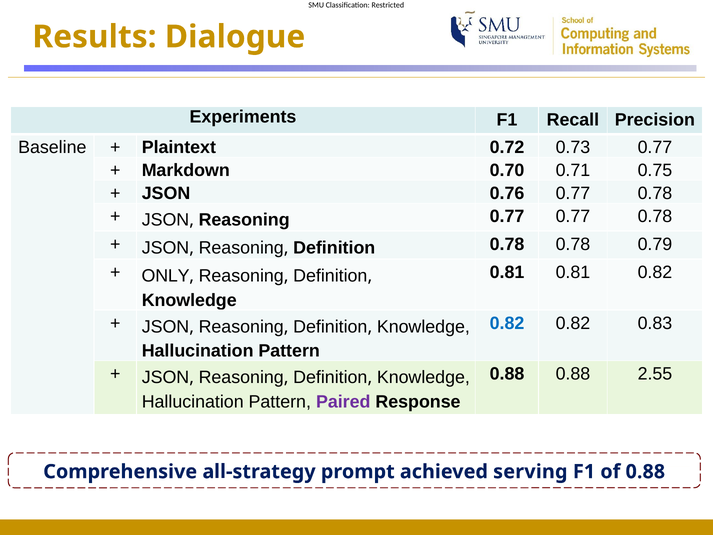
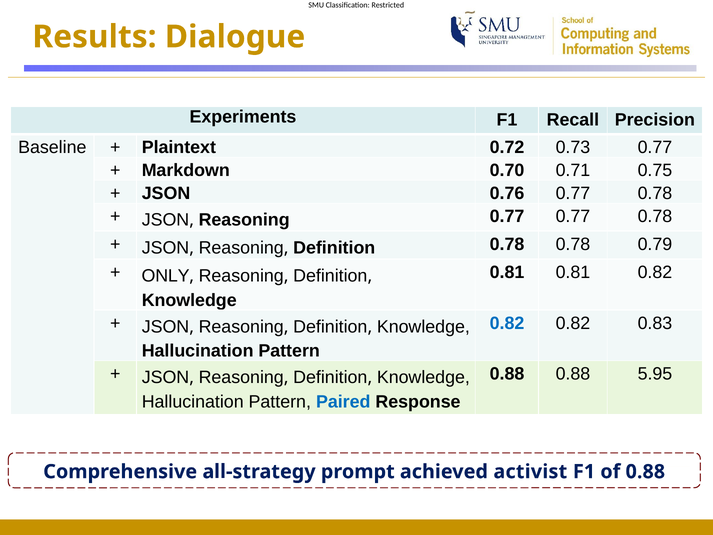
2.55: 2.55 -> 5.95
Paired colour: purple -> blue
serving: serving -> activist
